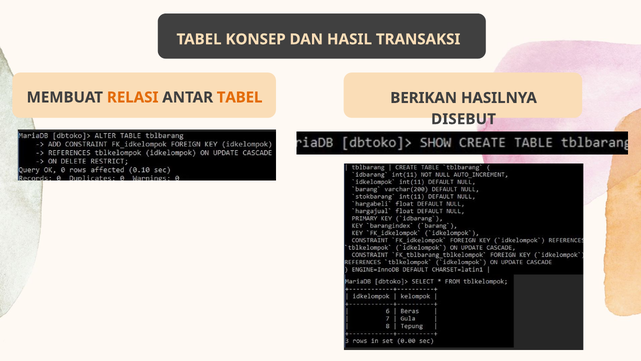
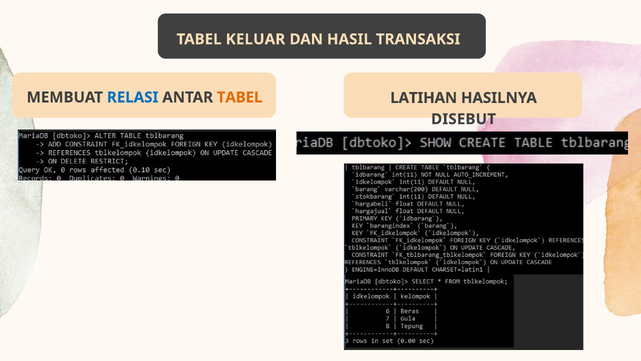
KONSEP: KONSEP -> KELUAR
RELASI colour: orange -> blue
BERIKAN: BERIKAN -> LATIHAN
